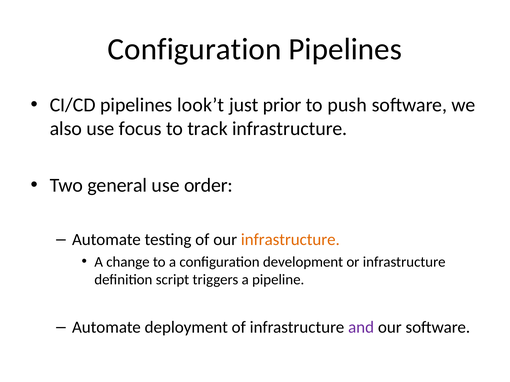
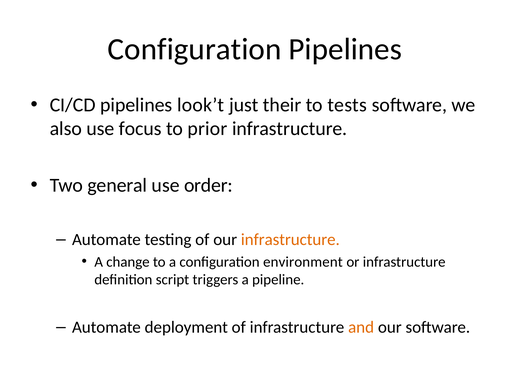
prior: prior -> their
push: push -> tests
track: track -> prior
development: development -> environment
and colour: purple -> orange
